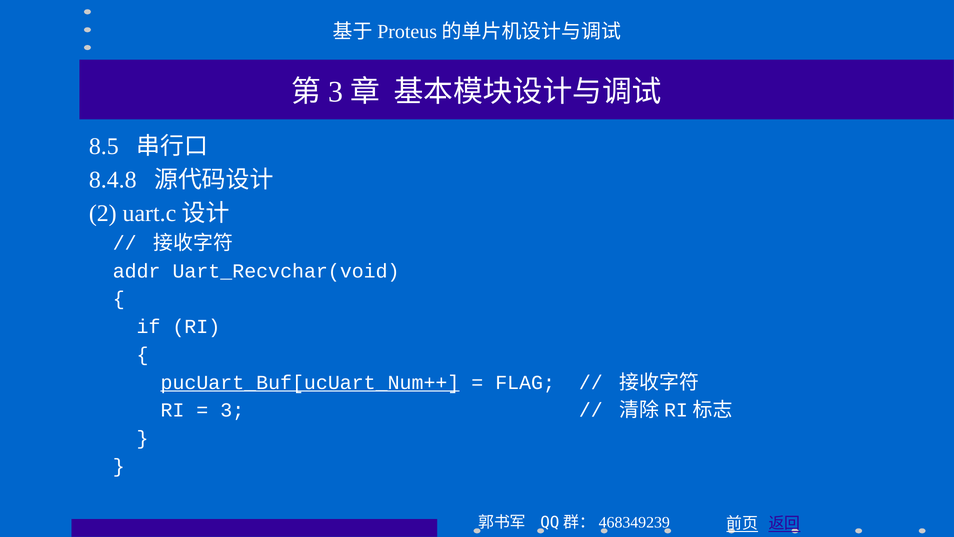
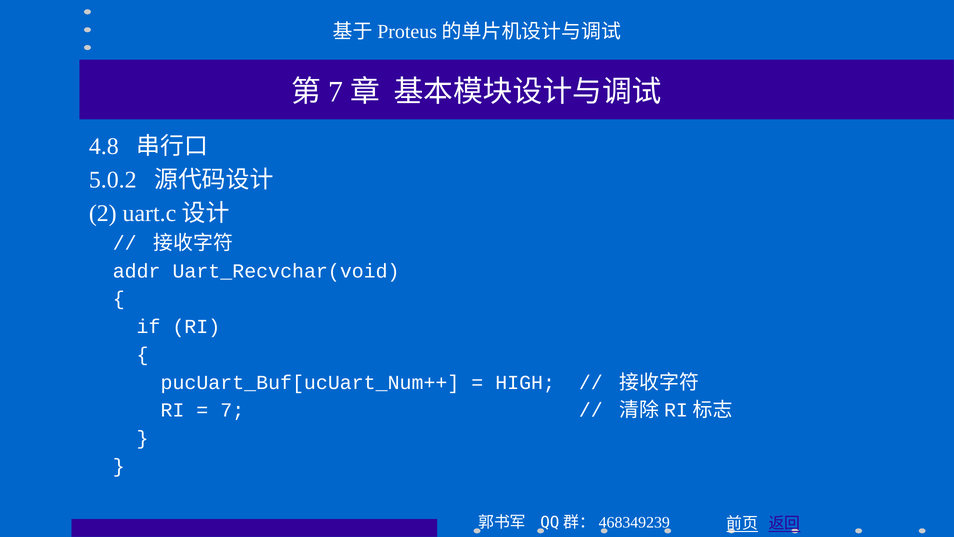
3 at (336, 92): 3 -> 7
8.5: 8.5 -> 4.8
8.4.8: 8.4.8 -> 5.0.2
pucUart_Buf[ucUart_Num++ underline: present -> none
FLAG: FLAG -> HIGH
3 at (232, 410): 3 -> 7
